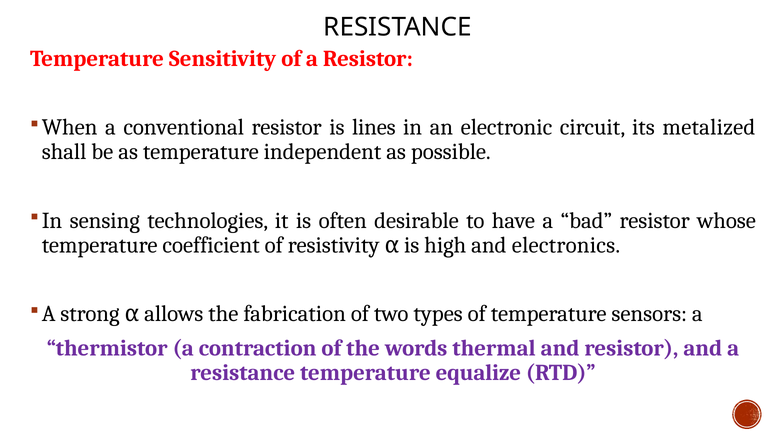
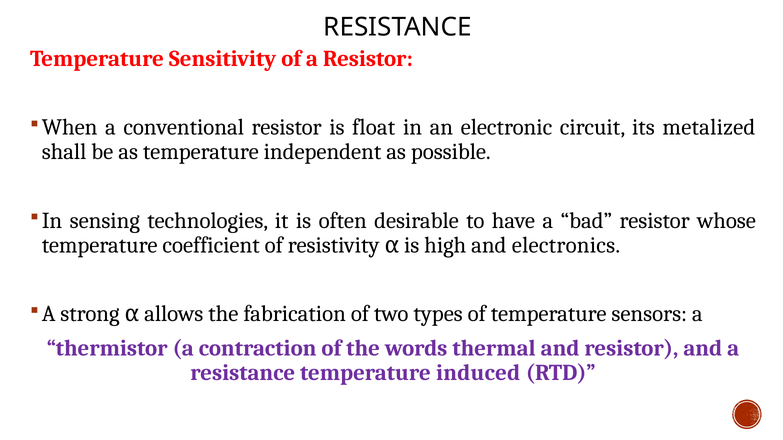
lines: lines -> float
equalize: equalize -> induced
